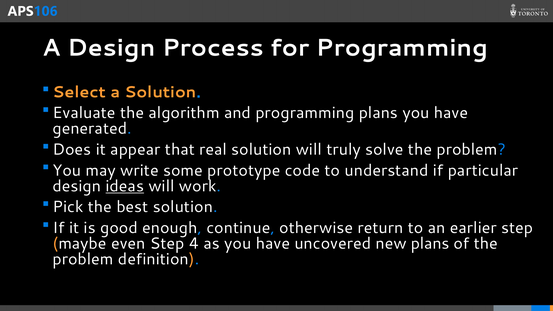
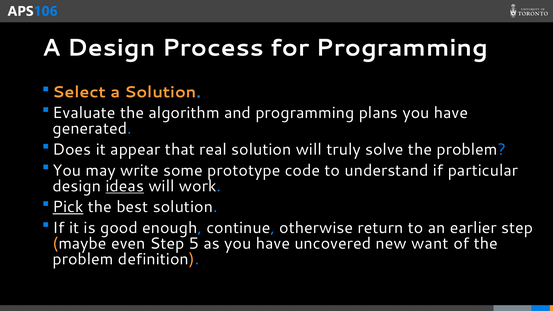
Pick underline: none -> present
4: 4 -> 5
new plans: plans -> want
